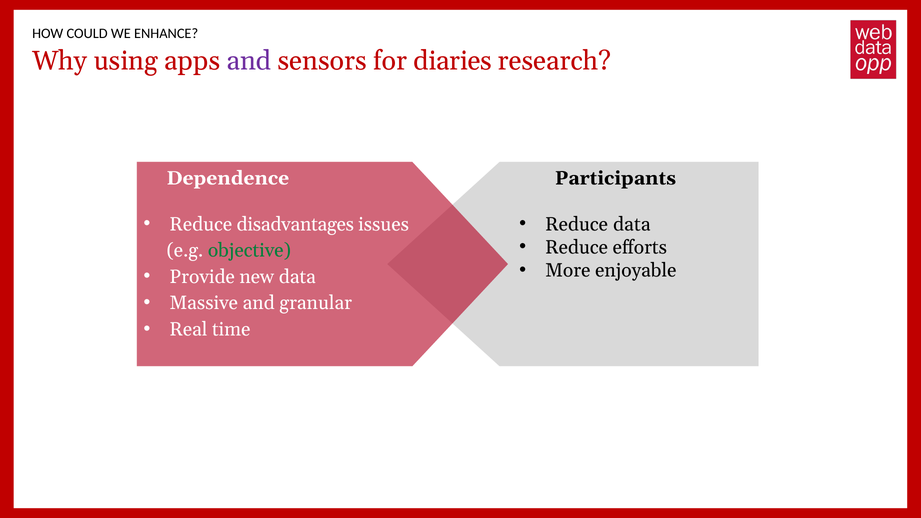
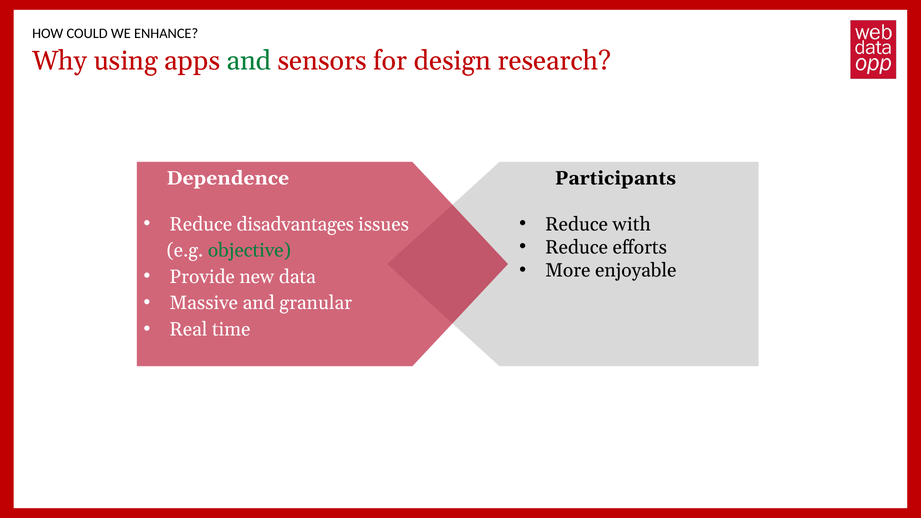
and at (249, 61) colour: purple -> green
diaries: diaries -> design
Reduce data: data -> with
